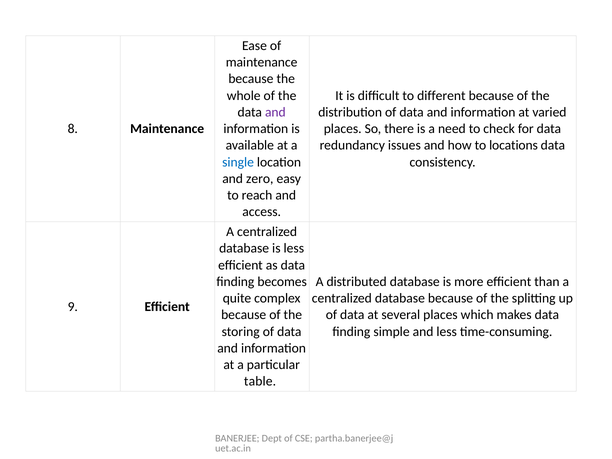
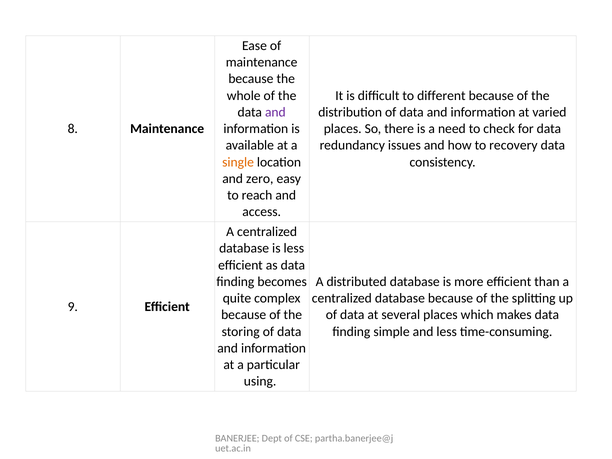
locations: locations -> recovery
single colour: blue -> orange
table: table -> using
